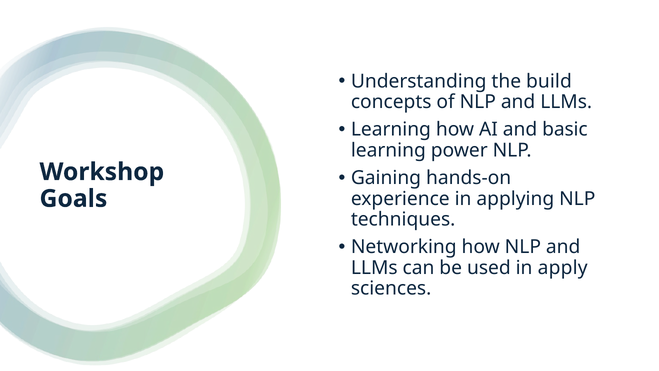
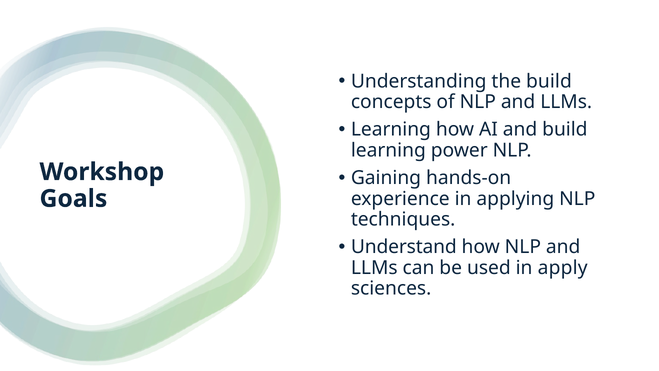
and basic: basic -> build
Networking: Networking -> Understand
